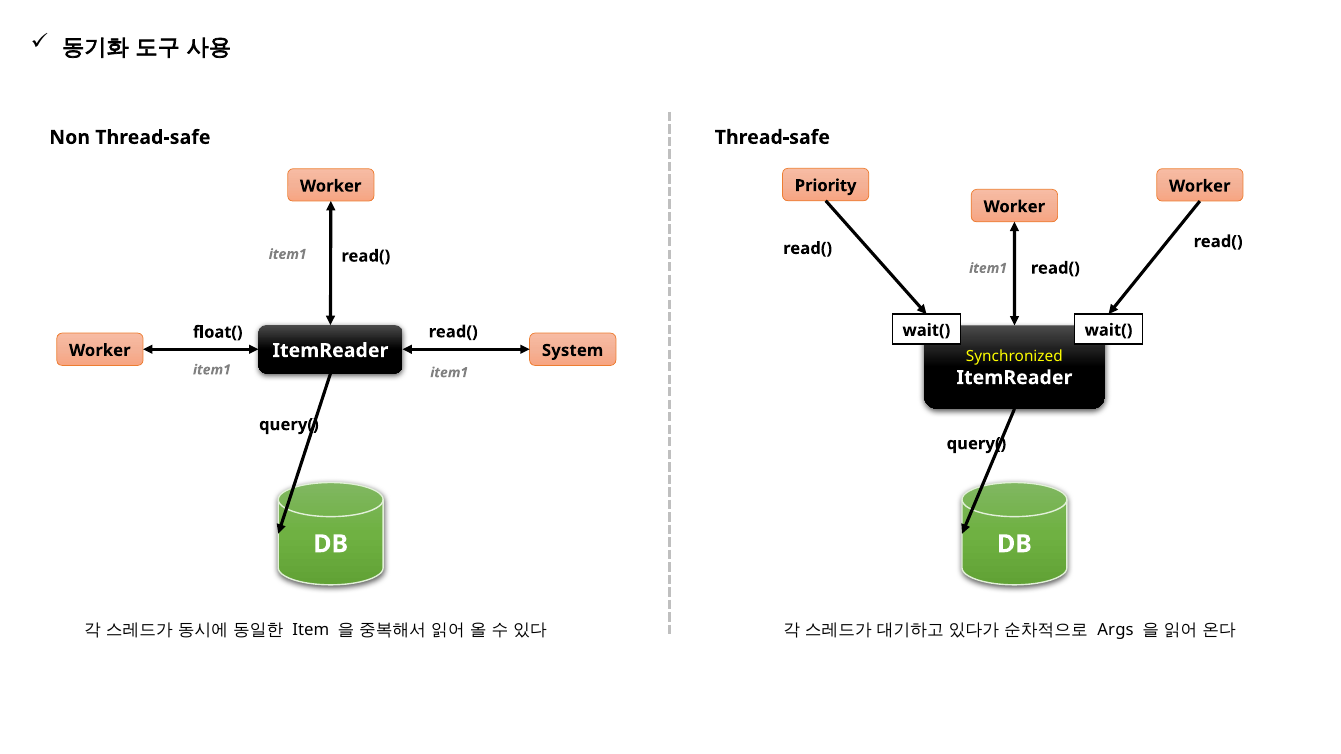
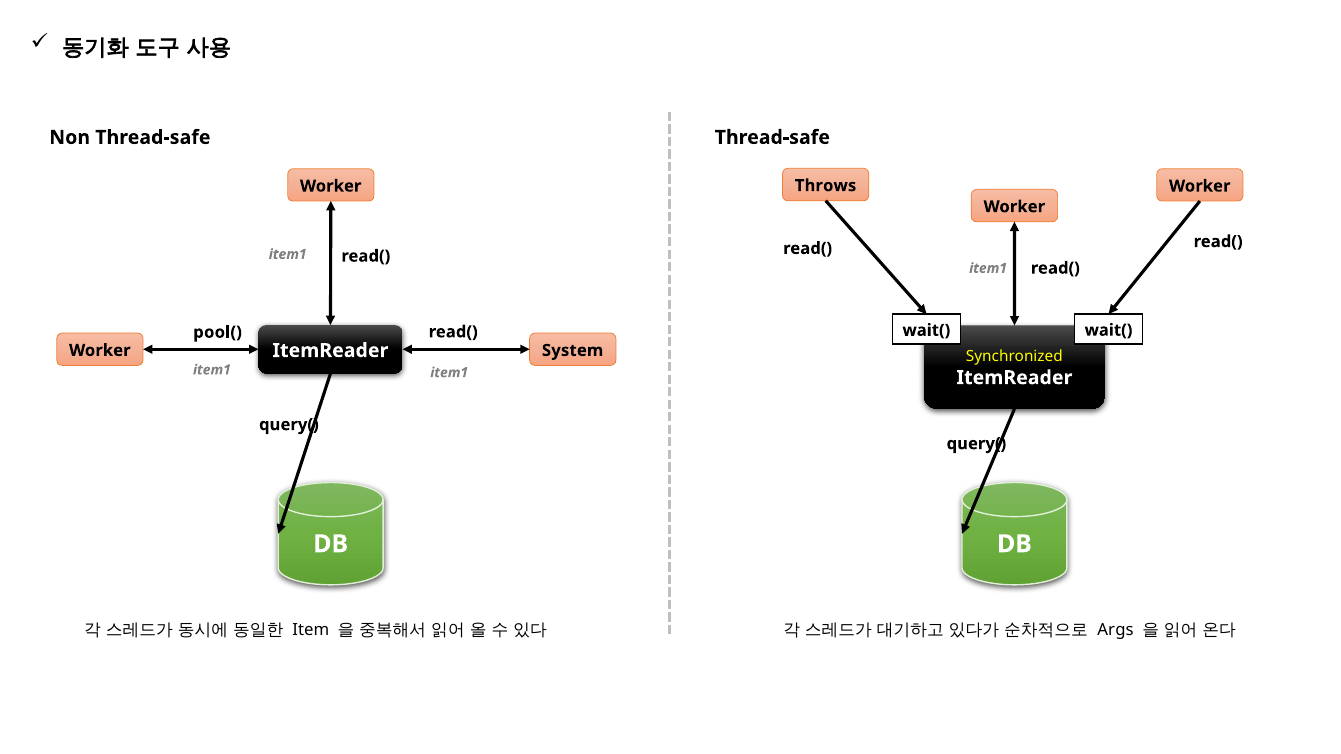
Priority: Priority -> Throws
float(: float( -> pool(
